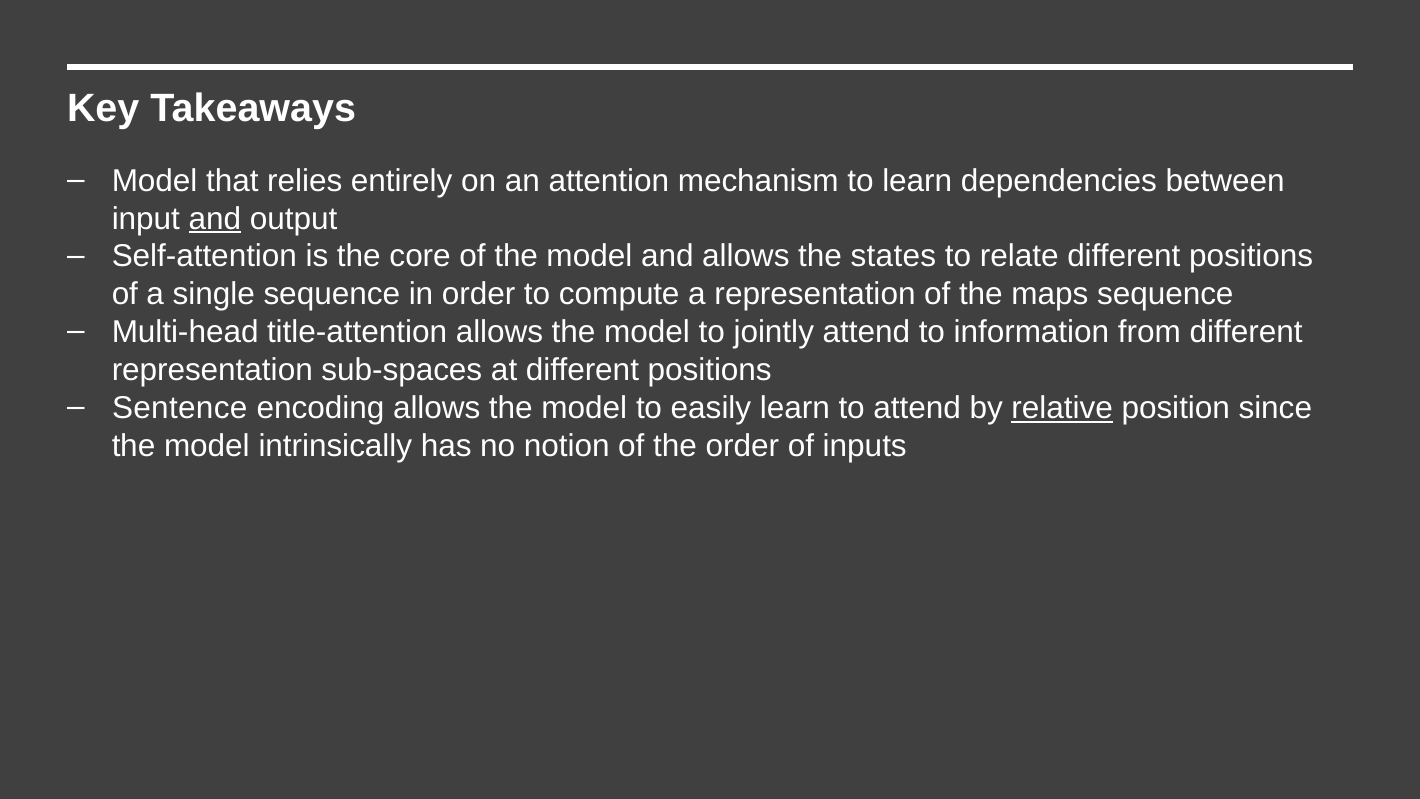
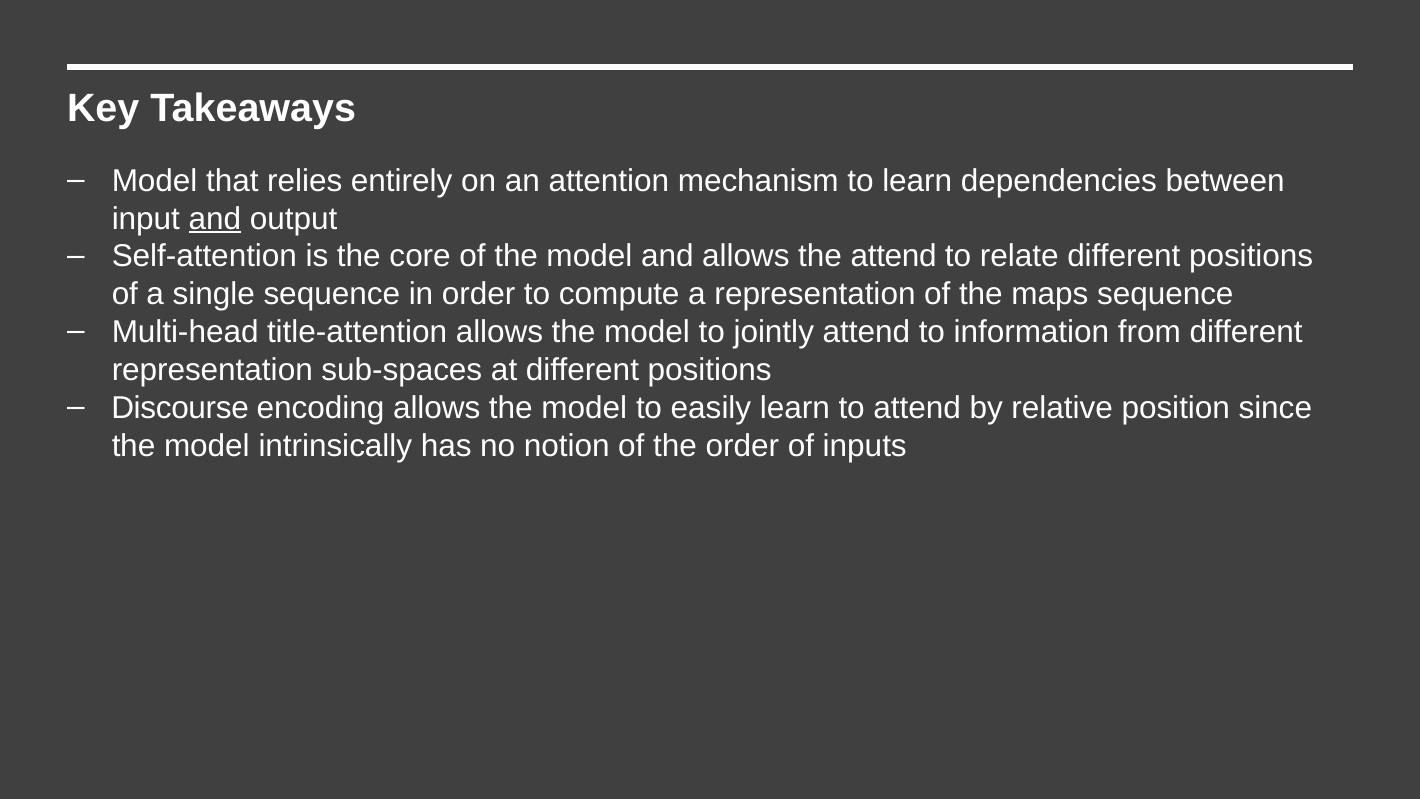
the states: states -> attend
Sentence: Sentence -> Discourse
relative underline: present -> none
